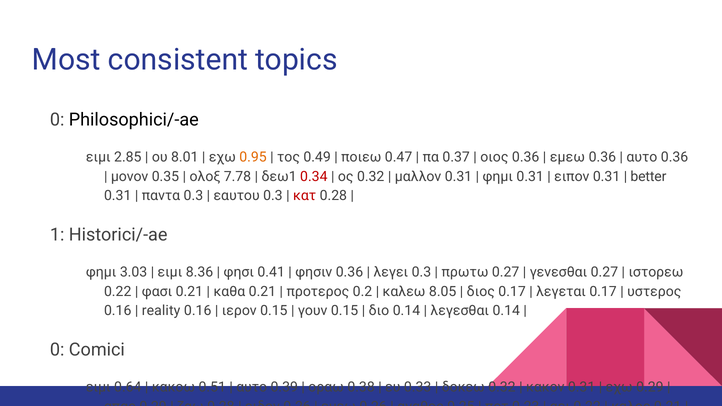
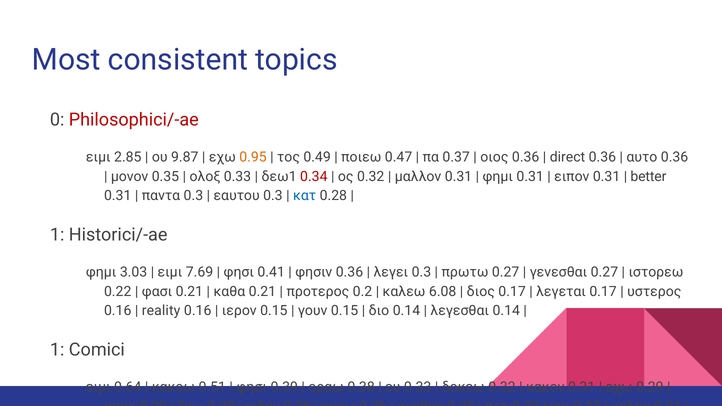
Philosophici/-ae colour: black -> red
8.01: 8.01 -> 9.87
εμεω at (567, 157): εμεω -> direct
ολοξ 7.78: 7.78 -> 0.33
κατ colour: red -> blue
8.36: 8.36 -> 7.69
8.05: 8.05 -> 6.08
0 at (57, 350): 0 -> 1
αυτο at (252, 387): αυτο -> φησι
